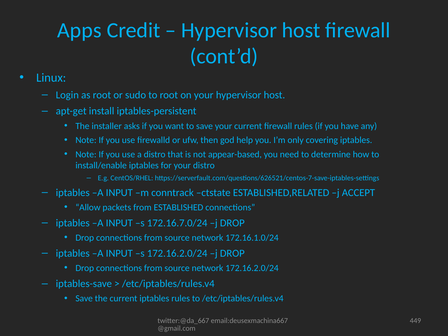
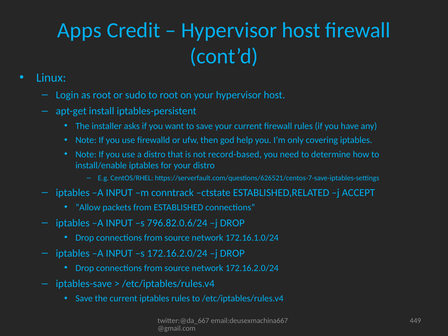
appear-based: appear-based -> record-based
172.16.7.0/24: 172.16.7.0/24 -> 796.82.0.6/24
